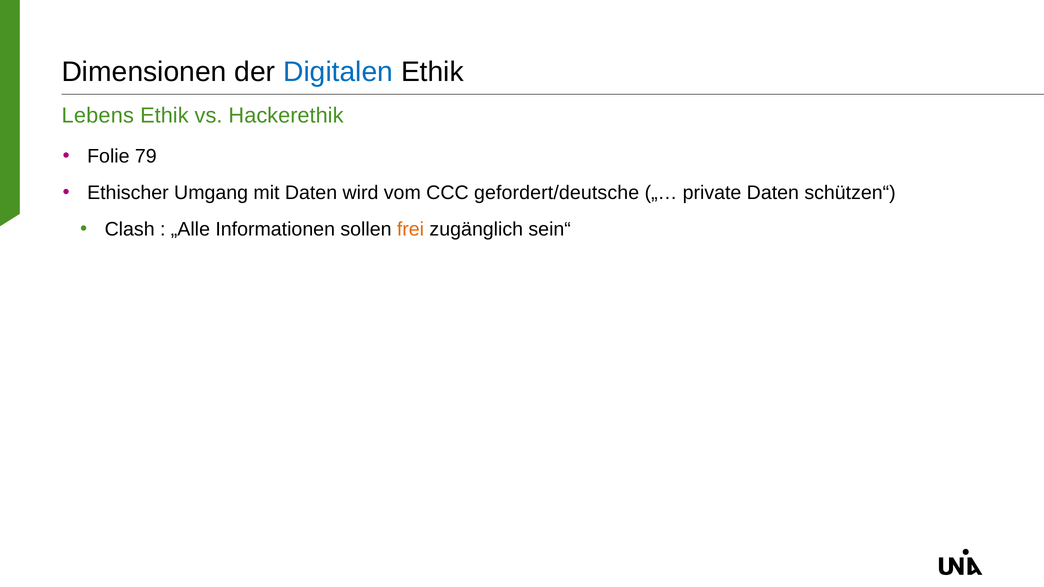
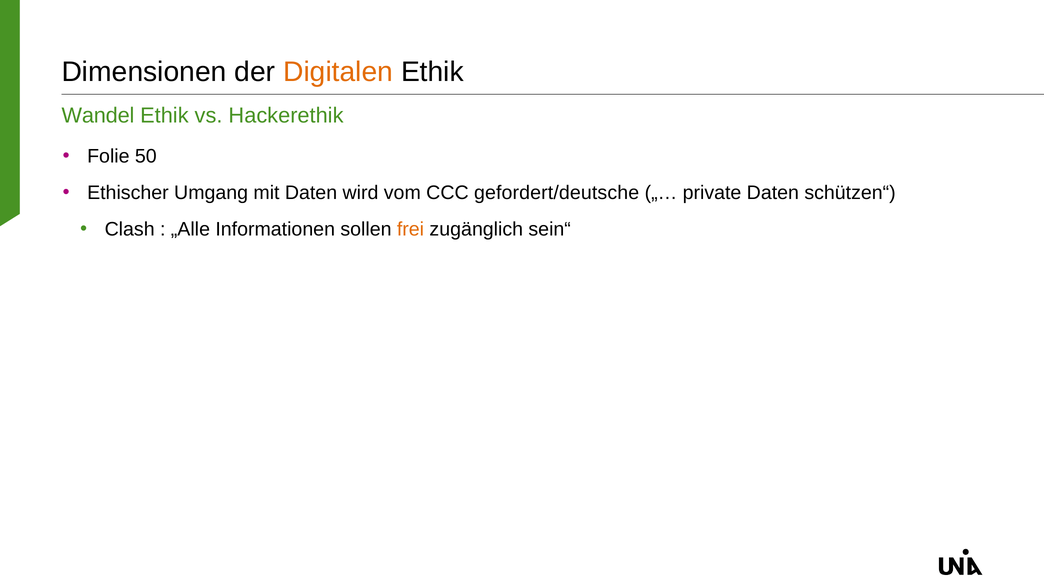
Digitalen colour: blue -> orange
Lebens: Lebens -> Wandel
79: 79 -> 50
